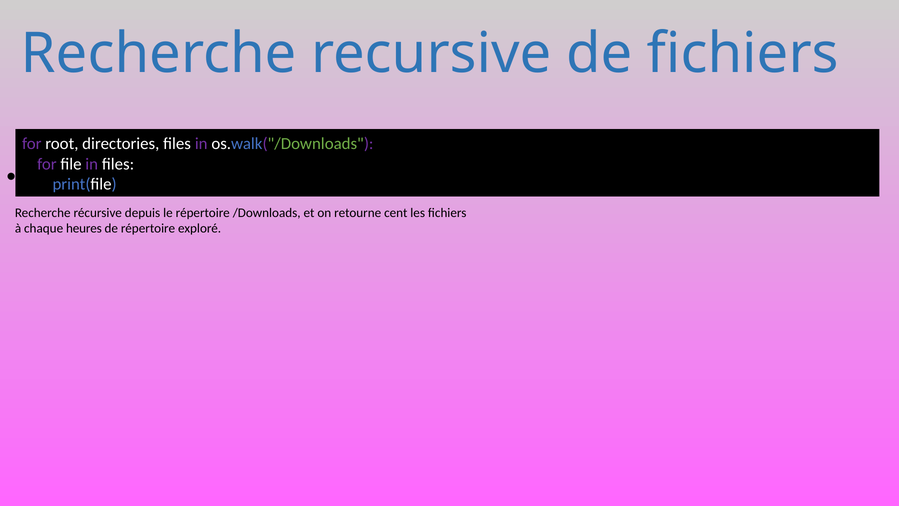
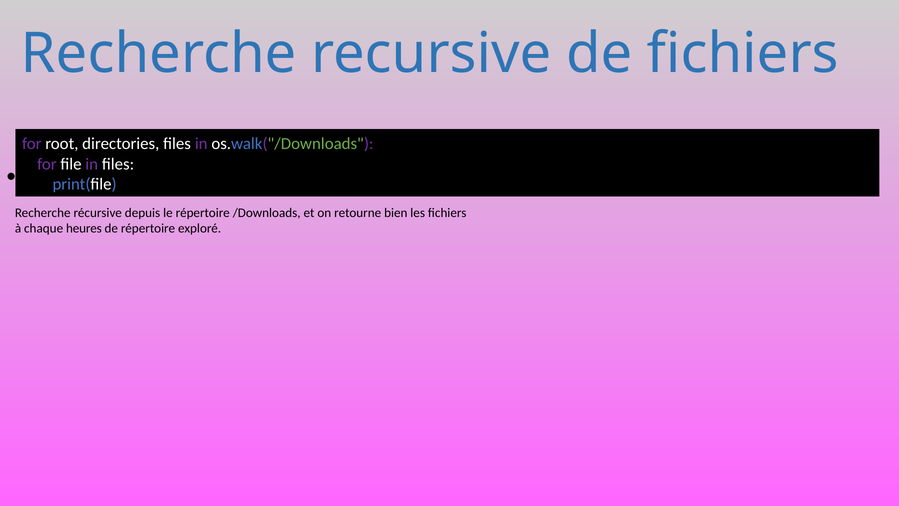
cent: cent -> bien
